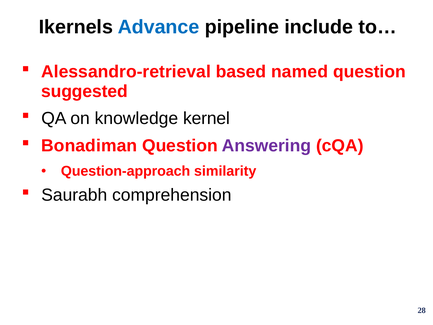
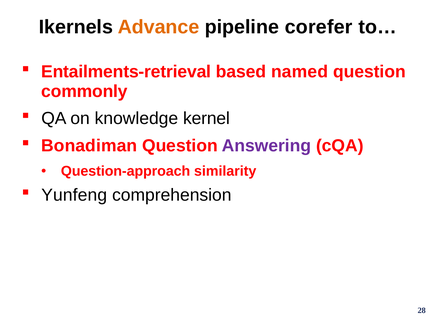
Advance colour: blue -> orange
include: include -> corefer
Alessandro-retrieval: Alessandro-retrieval -> Entailments-retrieval
suggested: suggested -> commonly
Saurabh: Saurabh -> Yunfeng
